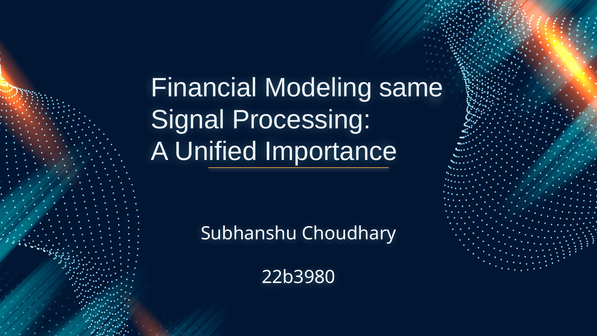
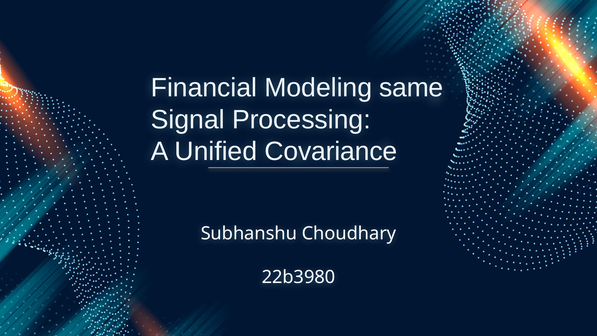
Importance: Importance -> Covariance
